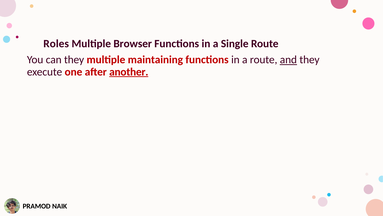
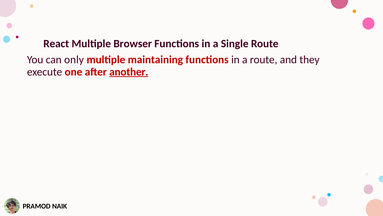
Roles: Roles -> React
can they: they -> only
and underline: present -> none
